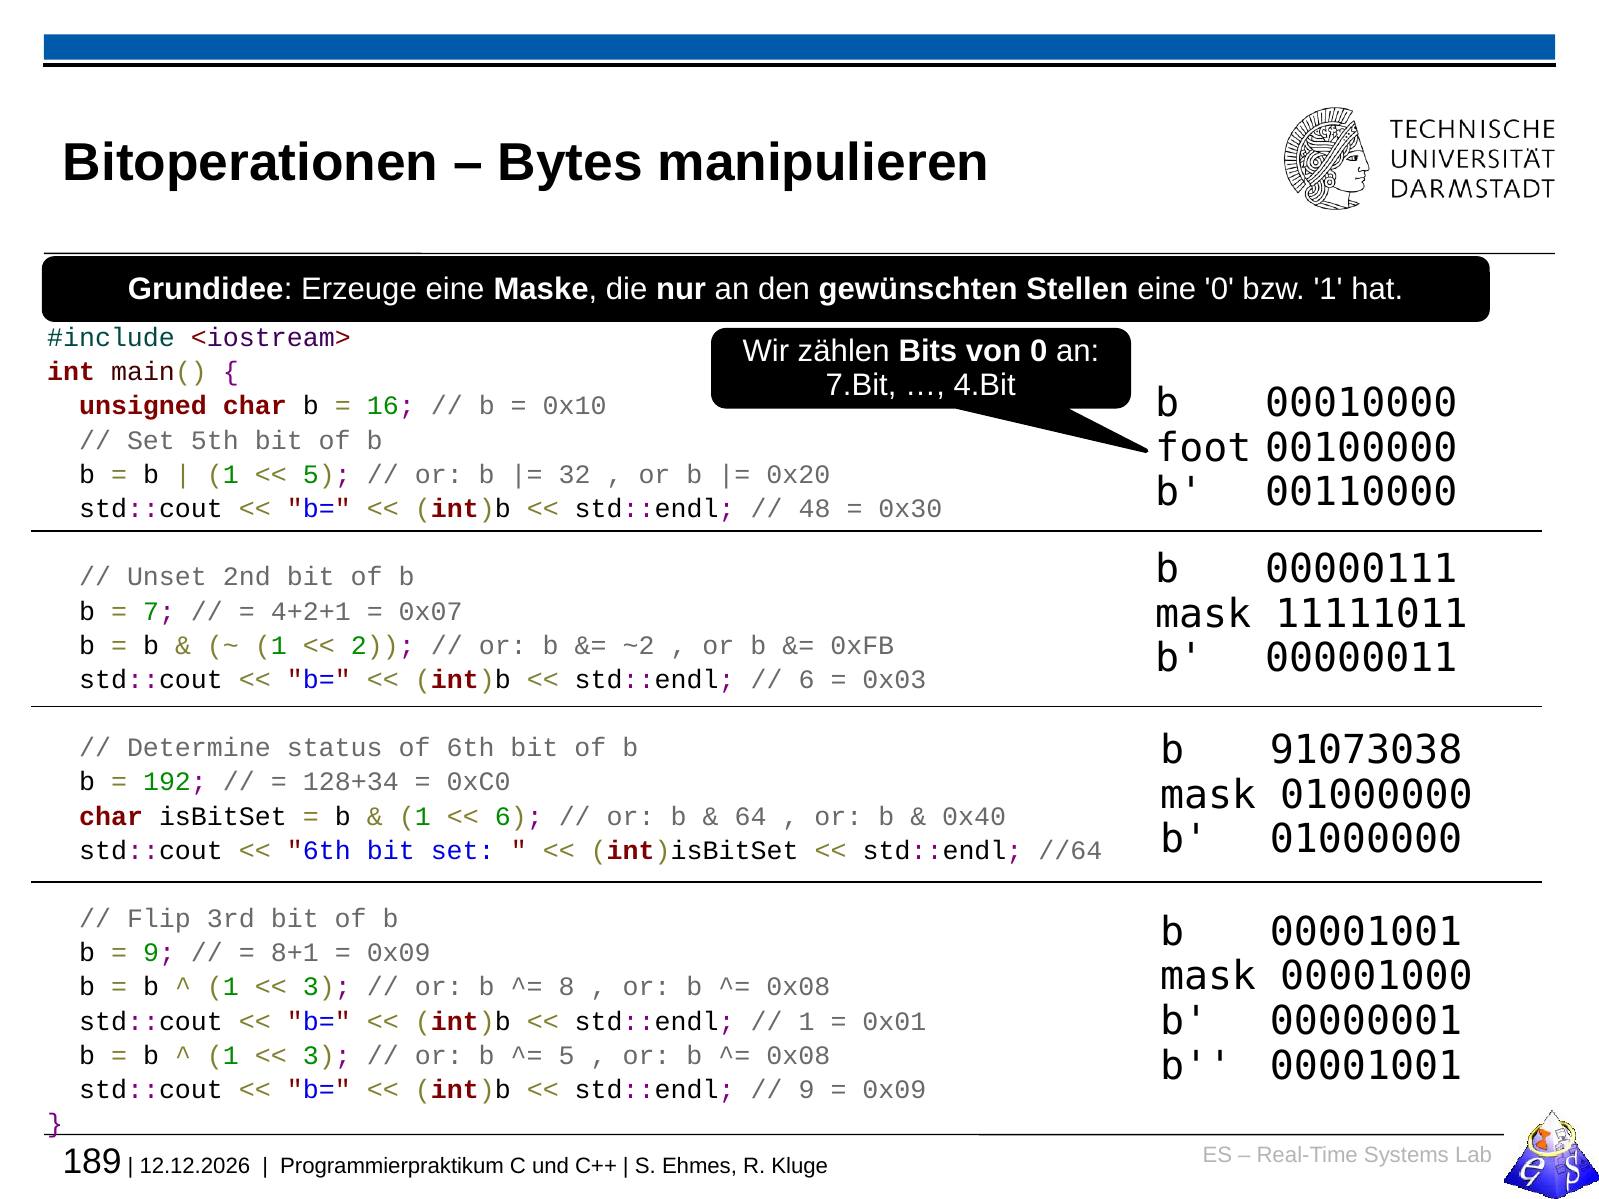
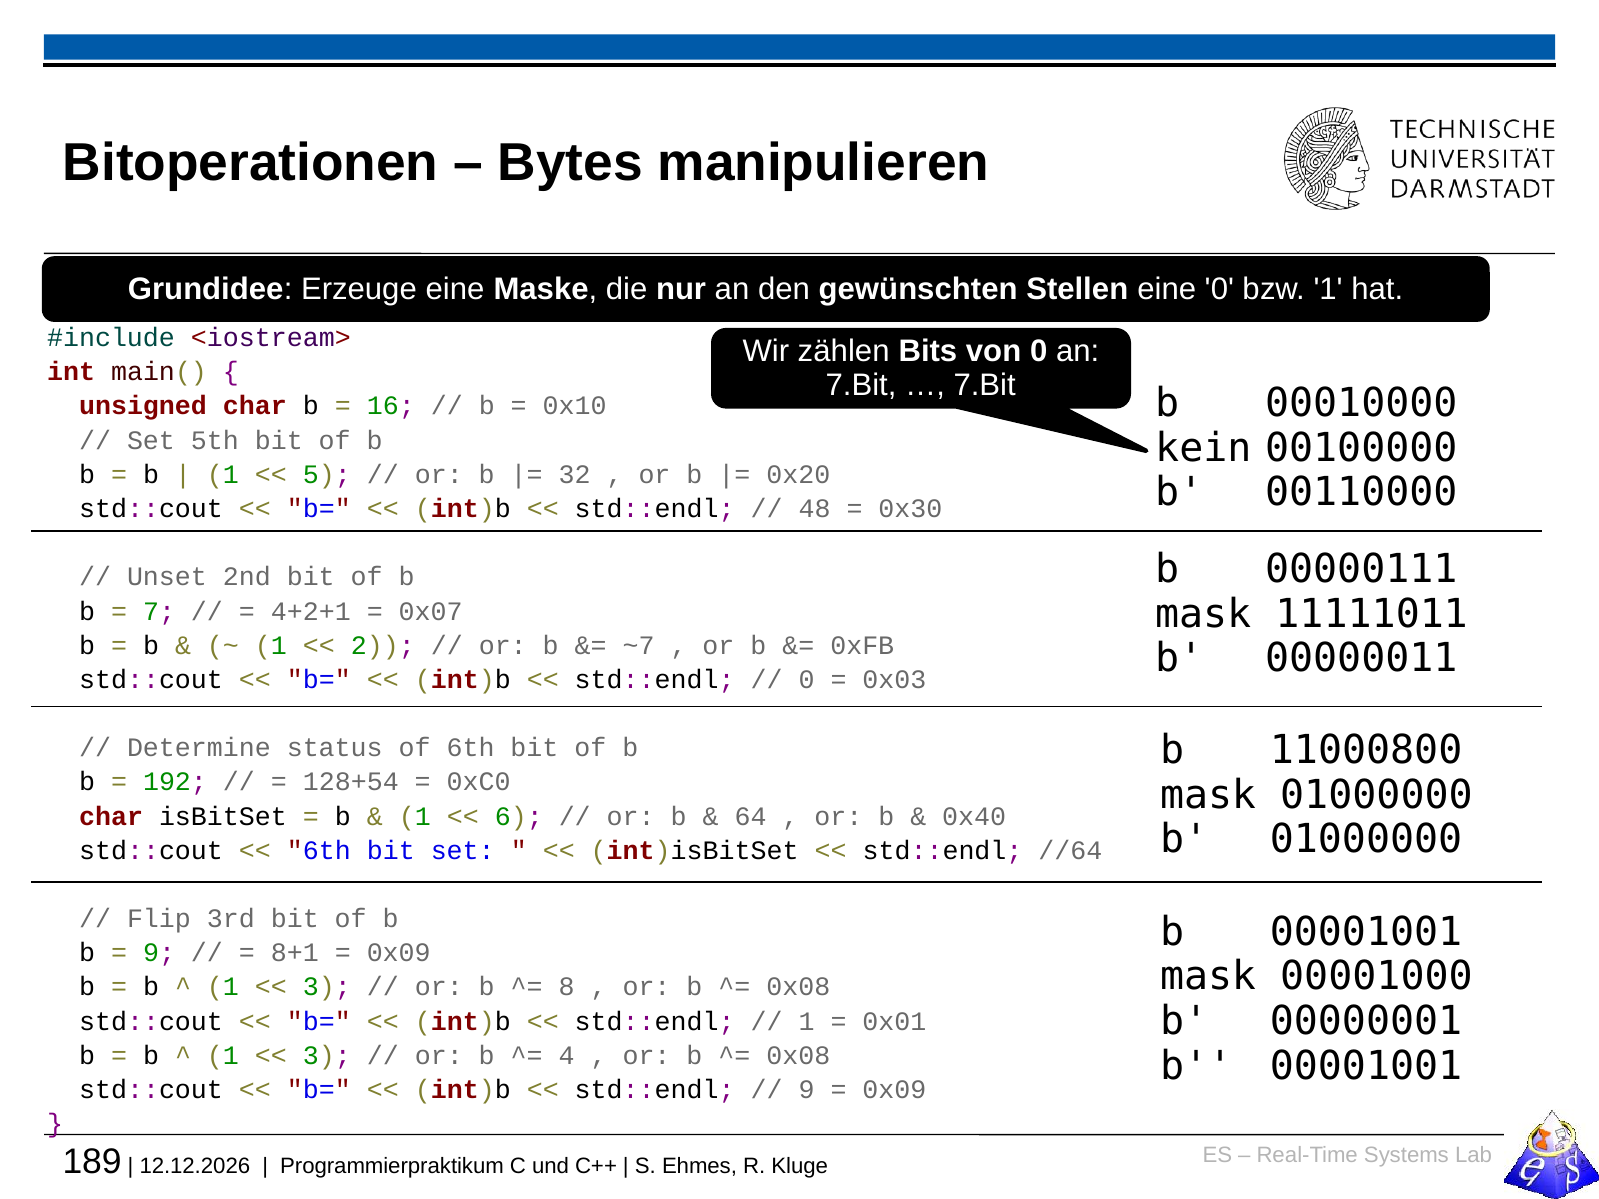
4.Bit at (985, 386): 4.Bit -> 7.Bit
foot: foot -> kein
~2: ~2 -> ~7
6 at (807, 680): 6 -> 0
91073038: 91073038 -> 11000800
128+34: 128+34 -> 128+54
5 at (567, 1056): 5 -> 4
